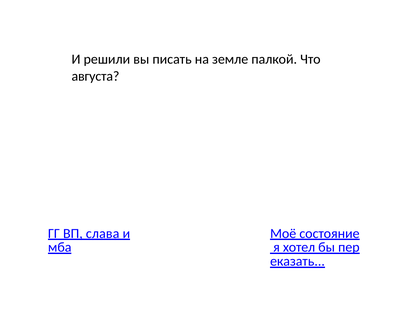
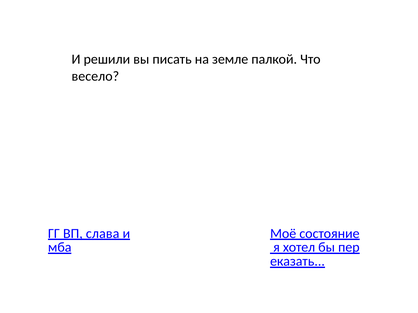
августа: августа -> весело
